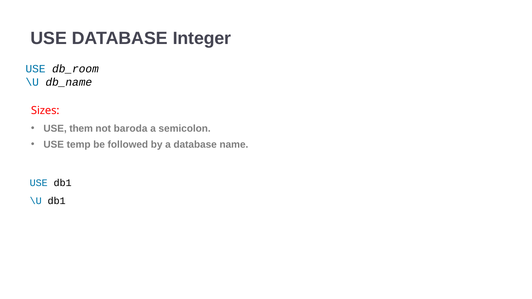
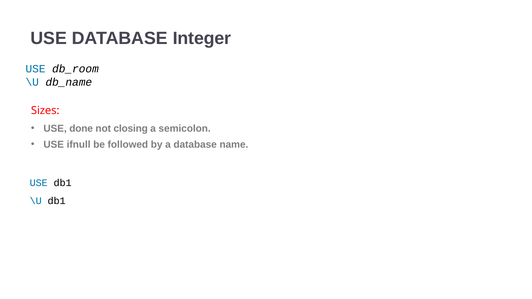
them: them -> done
baroda: baroda -> closing
temp: temp -> ifnull
